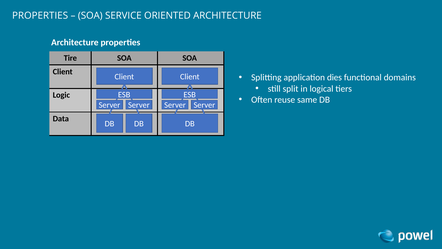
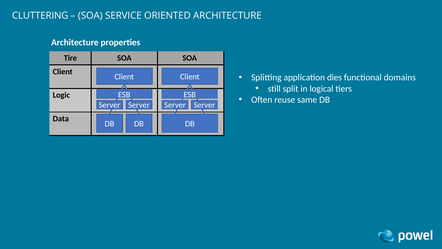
PROPERTIES at (40, 16): PROPERTIES -> CLUTTERING
